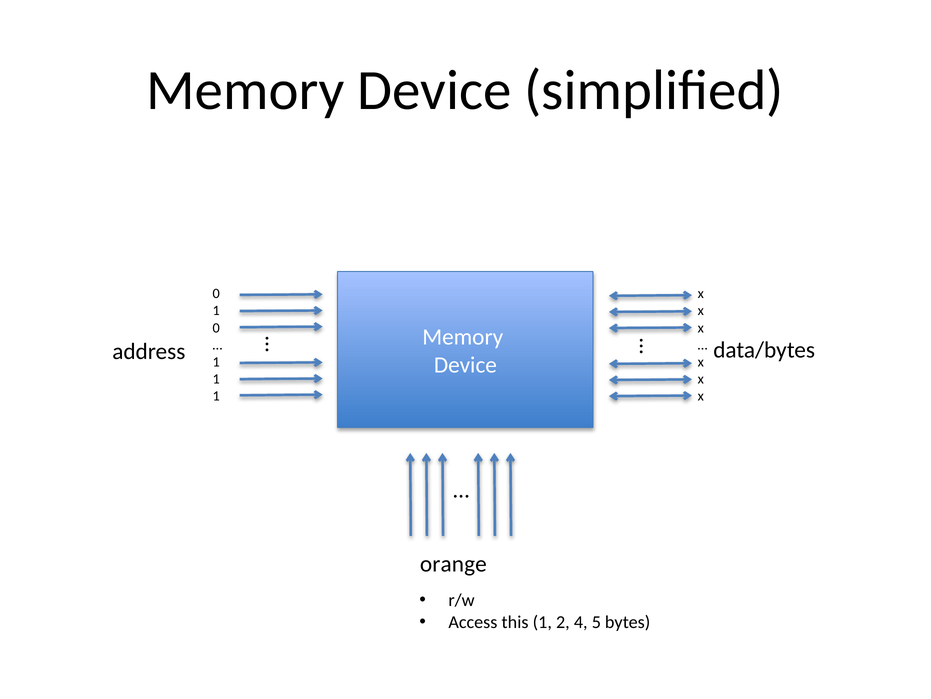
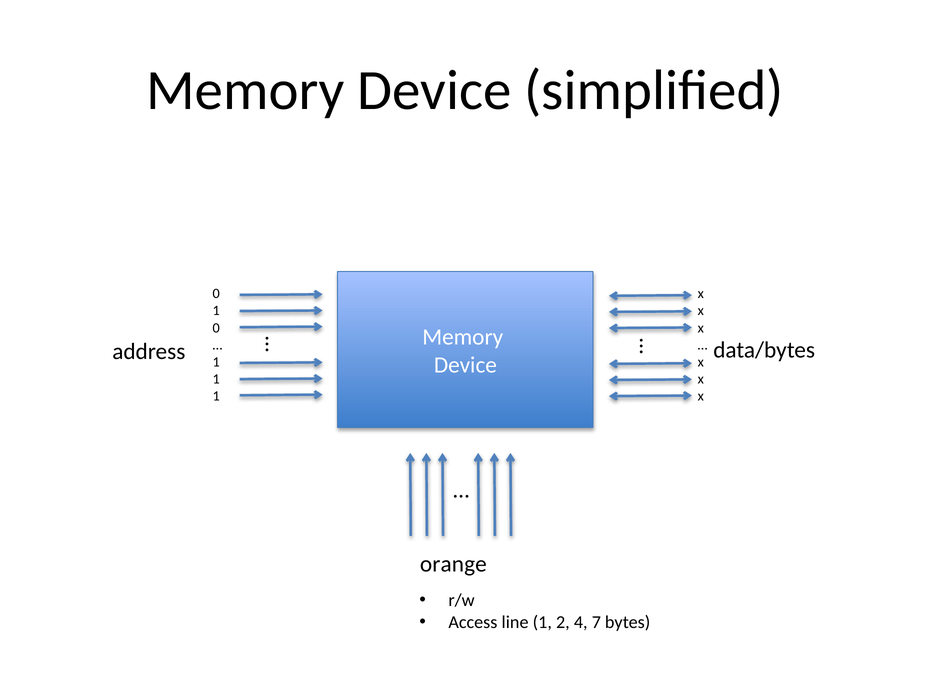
this: this -> line
5: 5 -> 7
